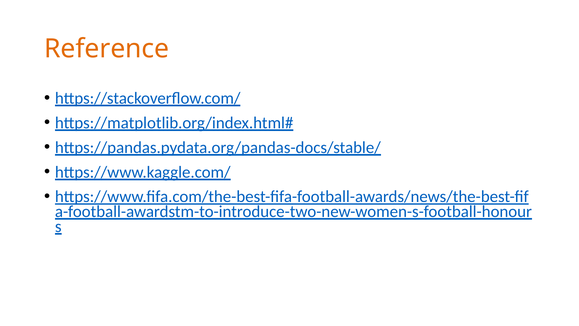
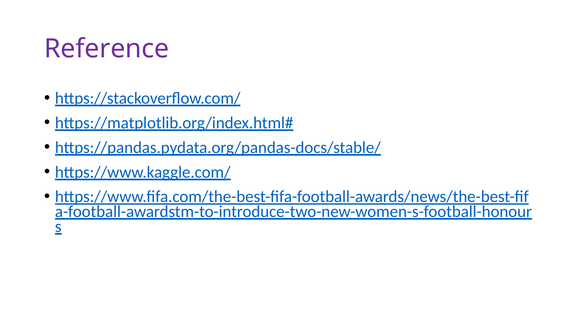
Reference colour: orange -> purple
